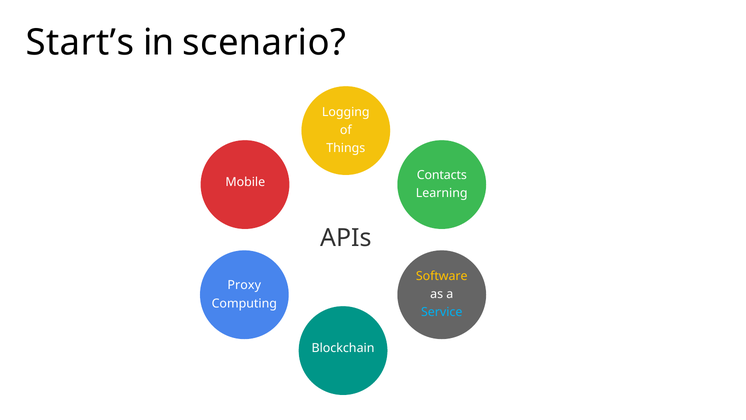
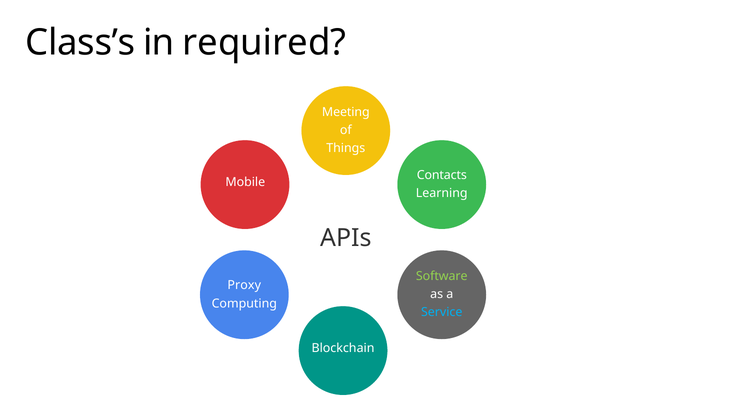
Start’s: Start’s -> Class’s
scenario: scenario -> required
Logging: Logging -> Meeting
Software colour: yellow -> light green
